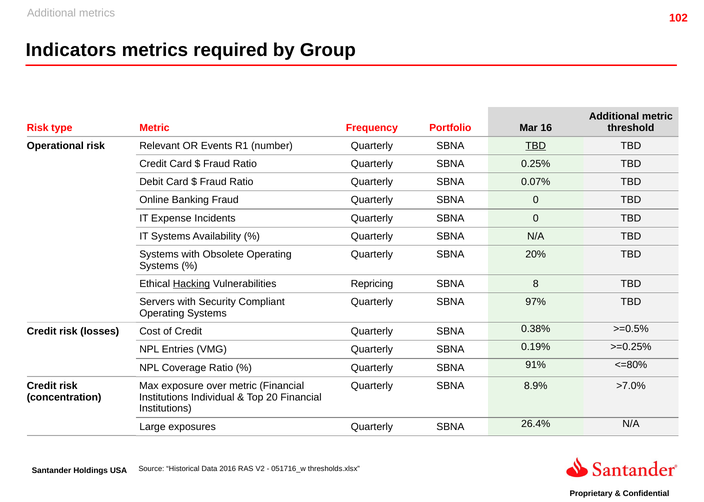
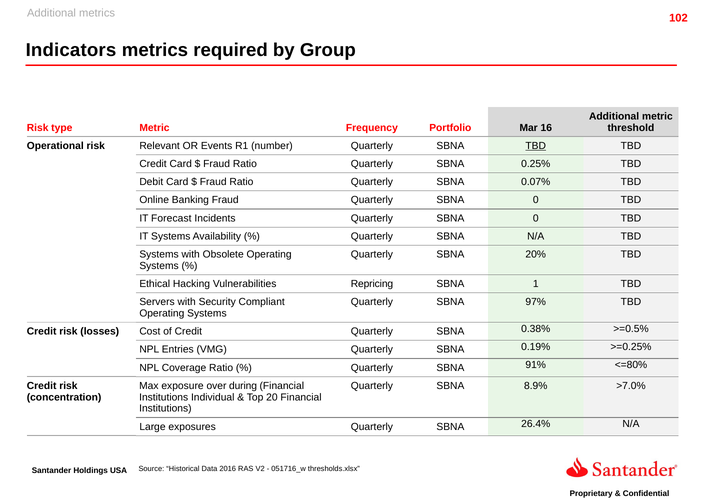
Expense: Expense -> Forecast
Hacking underline: present -> none
8: 8 -> 1
over metric: metric -> during
